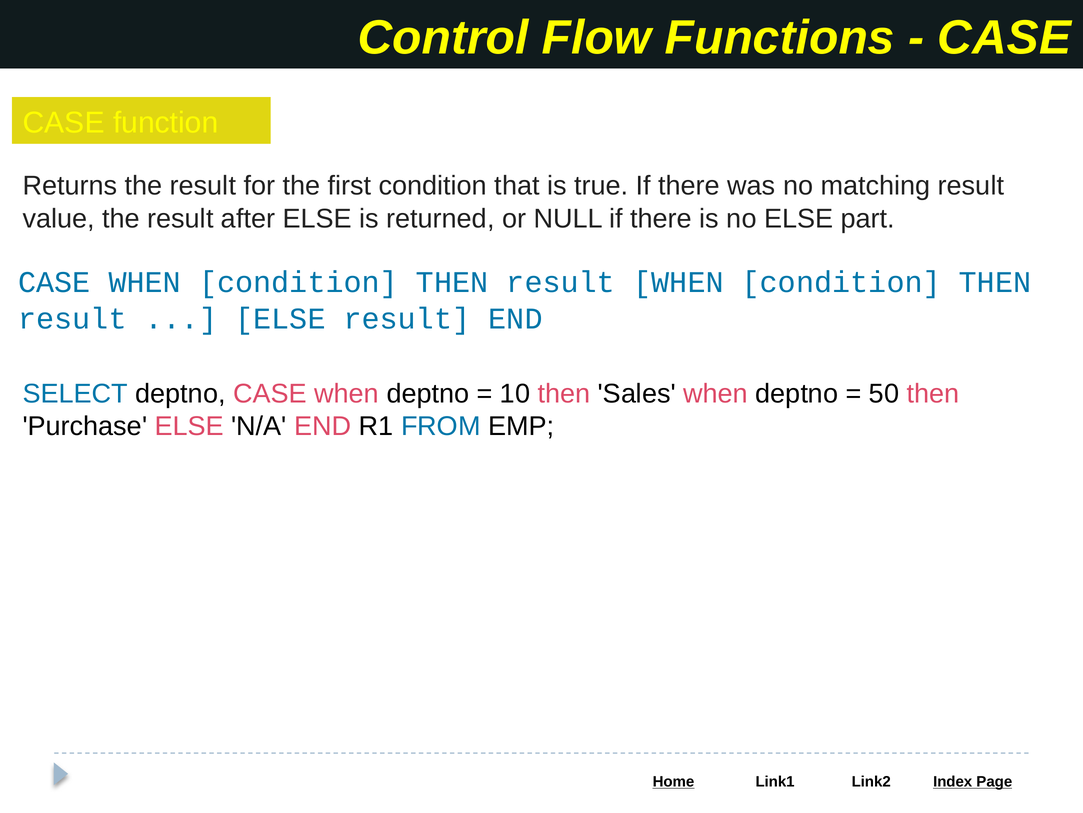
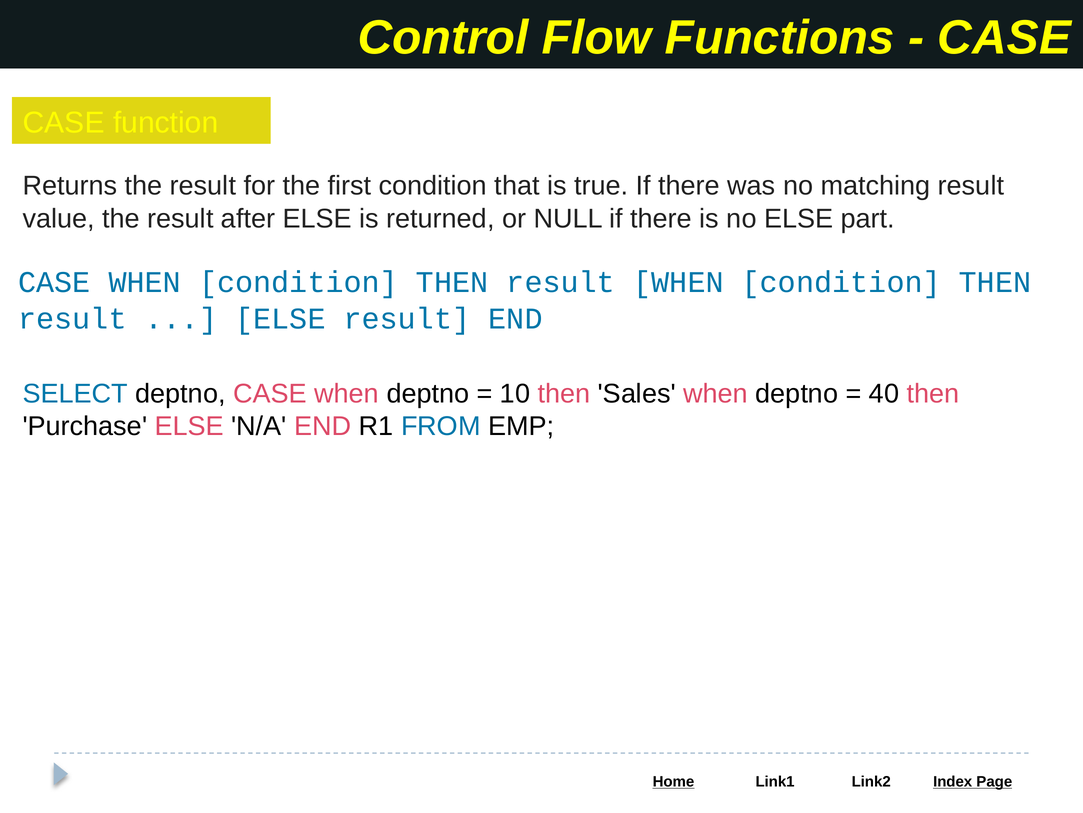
50: 50 -> 40
